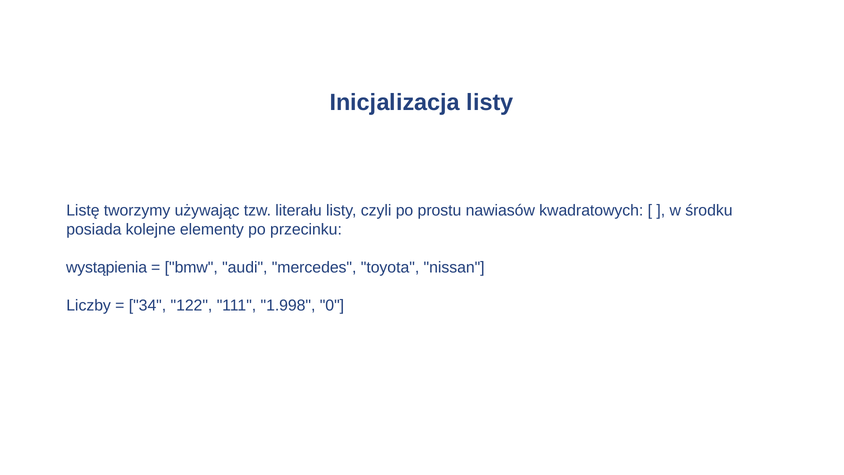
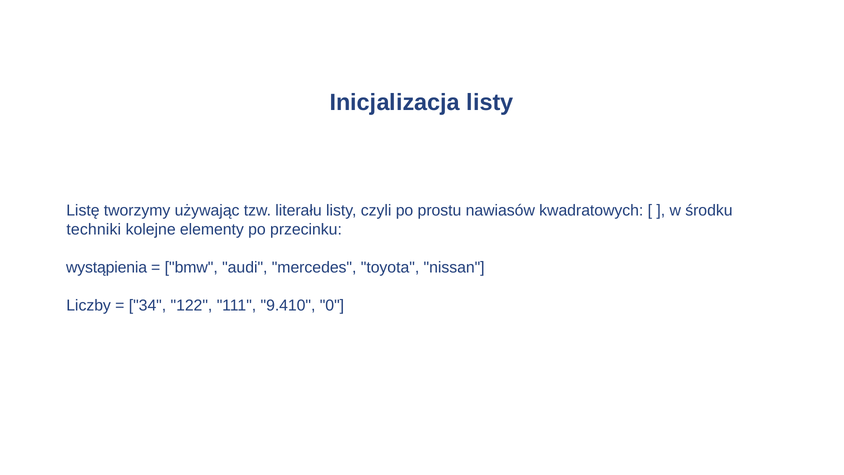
posiada: posiada -> techniki
1.998: 1.998 -> 9.410
